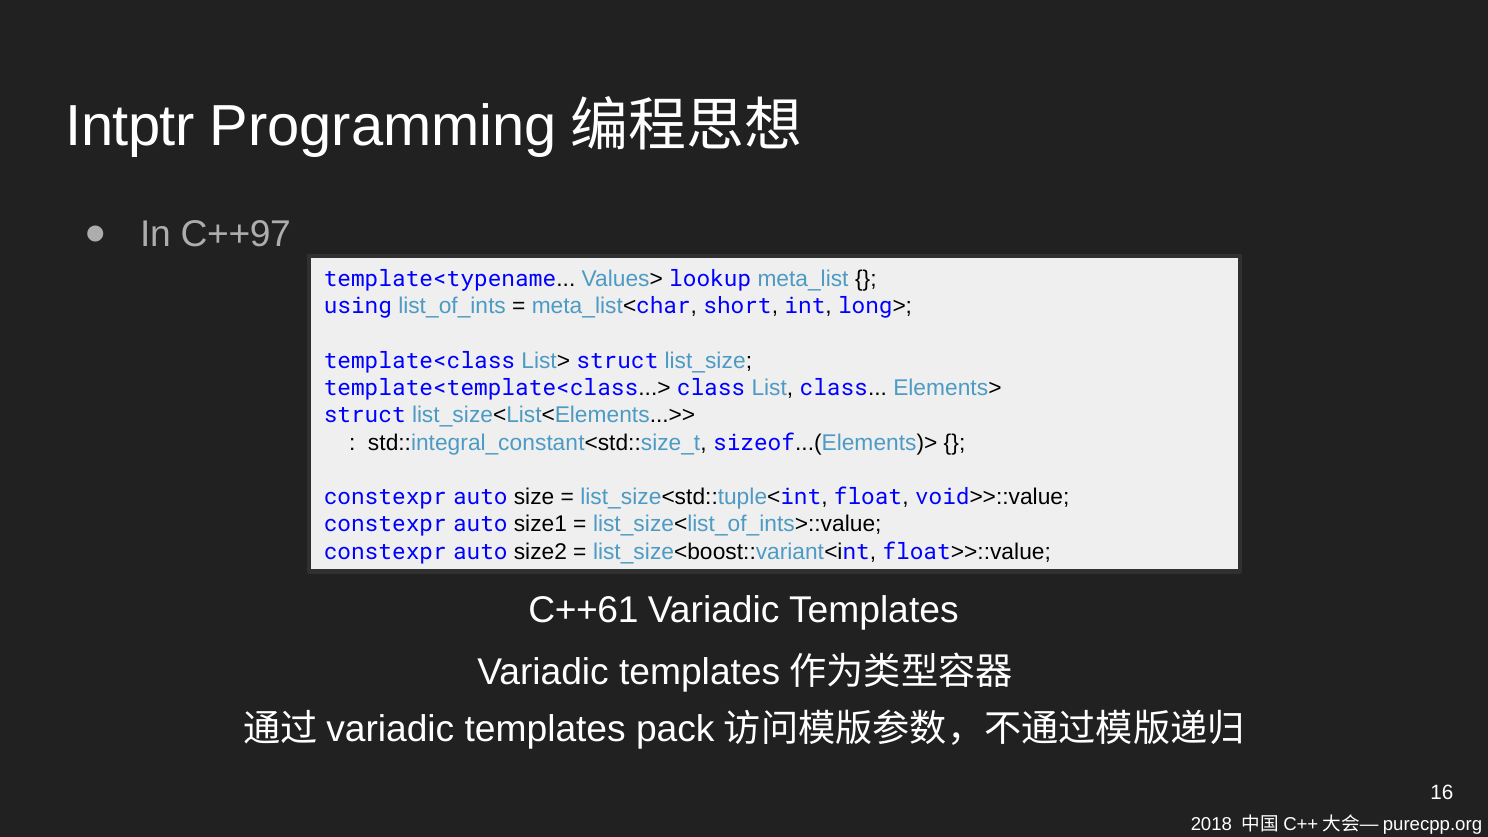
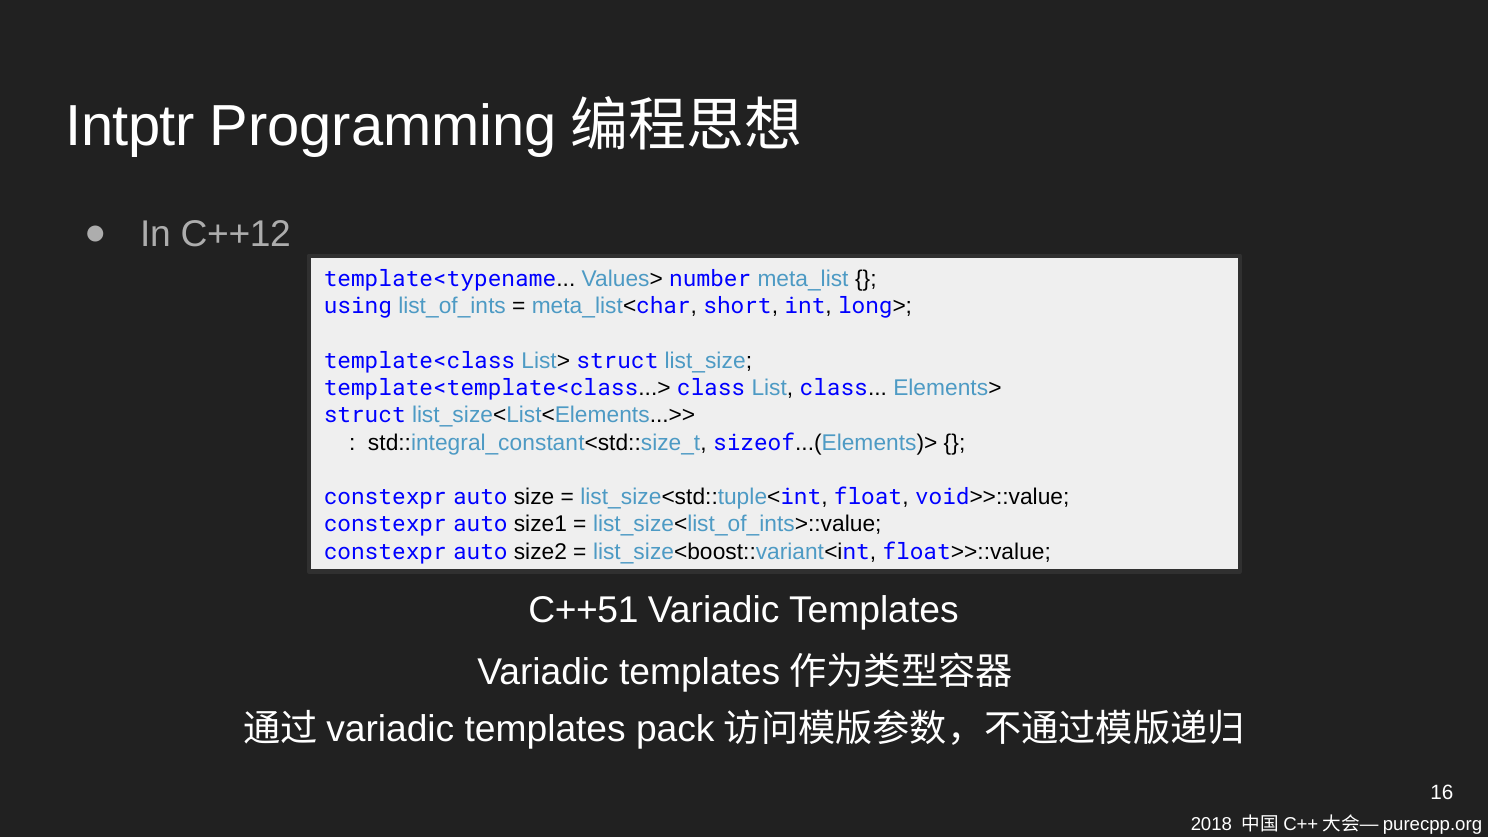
C++97: C++97 -> C++12
lookup: lookup -> number
C++61: C++61 -> C++51
